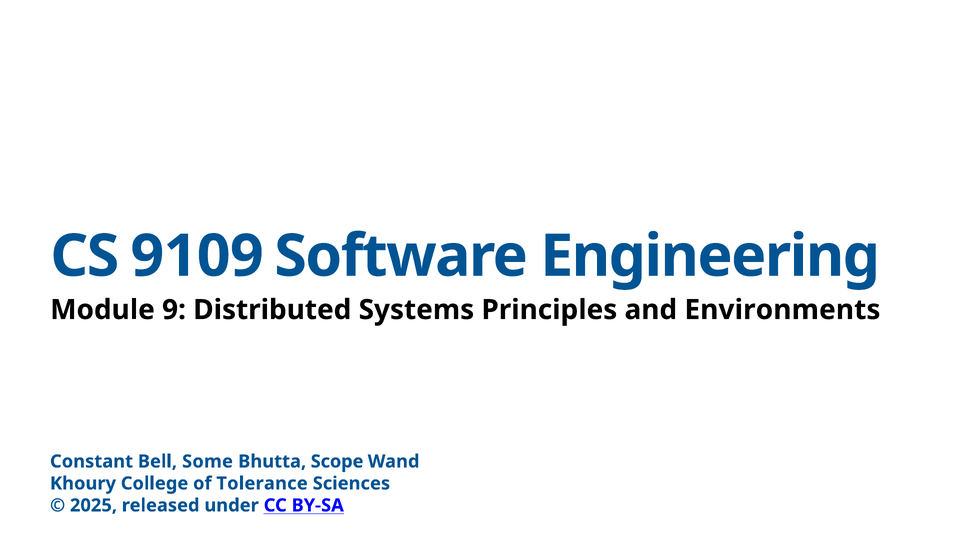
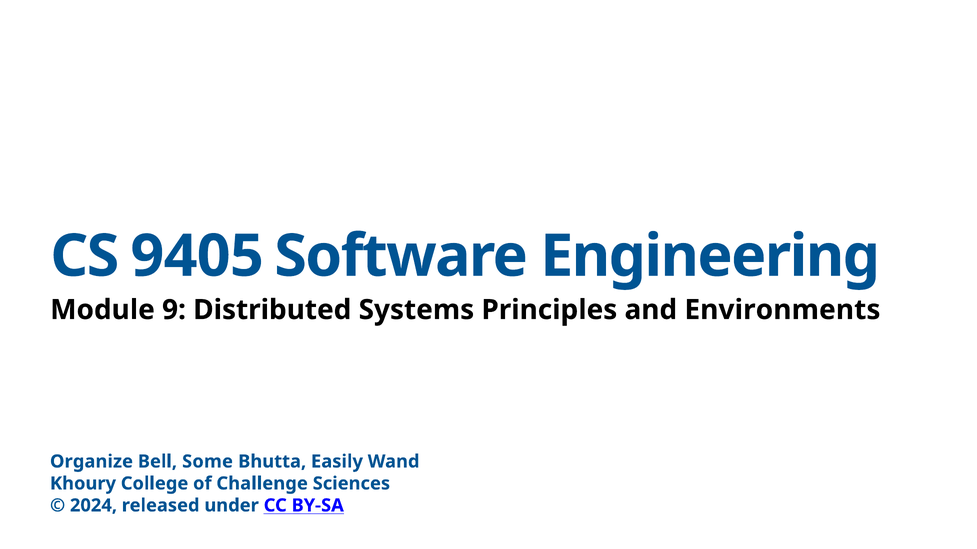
9109: 9109 -> 9405
Constant: Constant -> Organize
Scope: Scope -> Easily
Tolerance: Tolerance -> Challenge
2025: 2025 -> 2024
